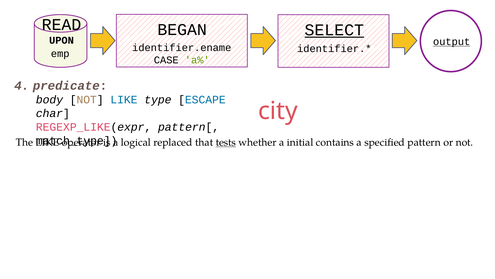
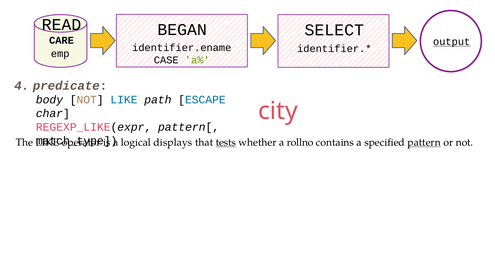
SELECT underline: present -> none
UPON: UPON -> CARE
type: type -> path
replaced: replaced -> displays
initial: initial -> rollno
pattern underline: none -> present
